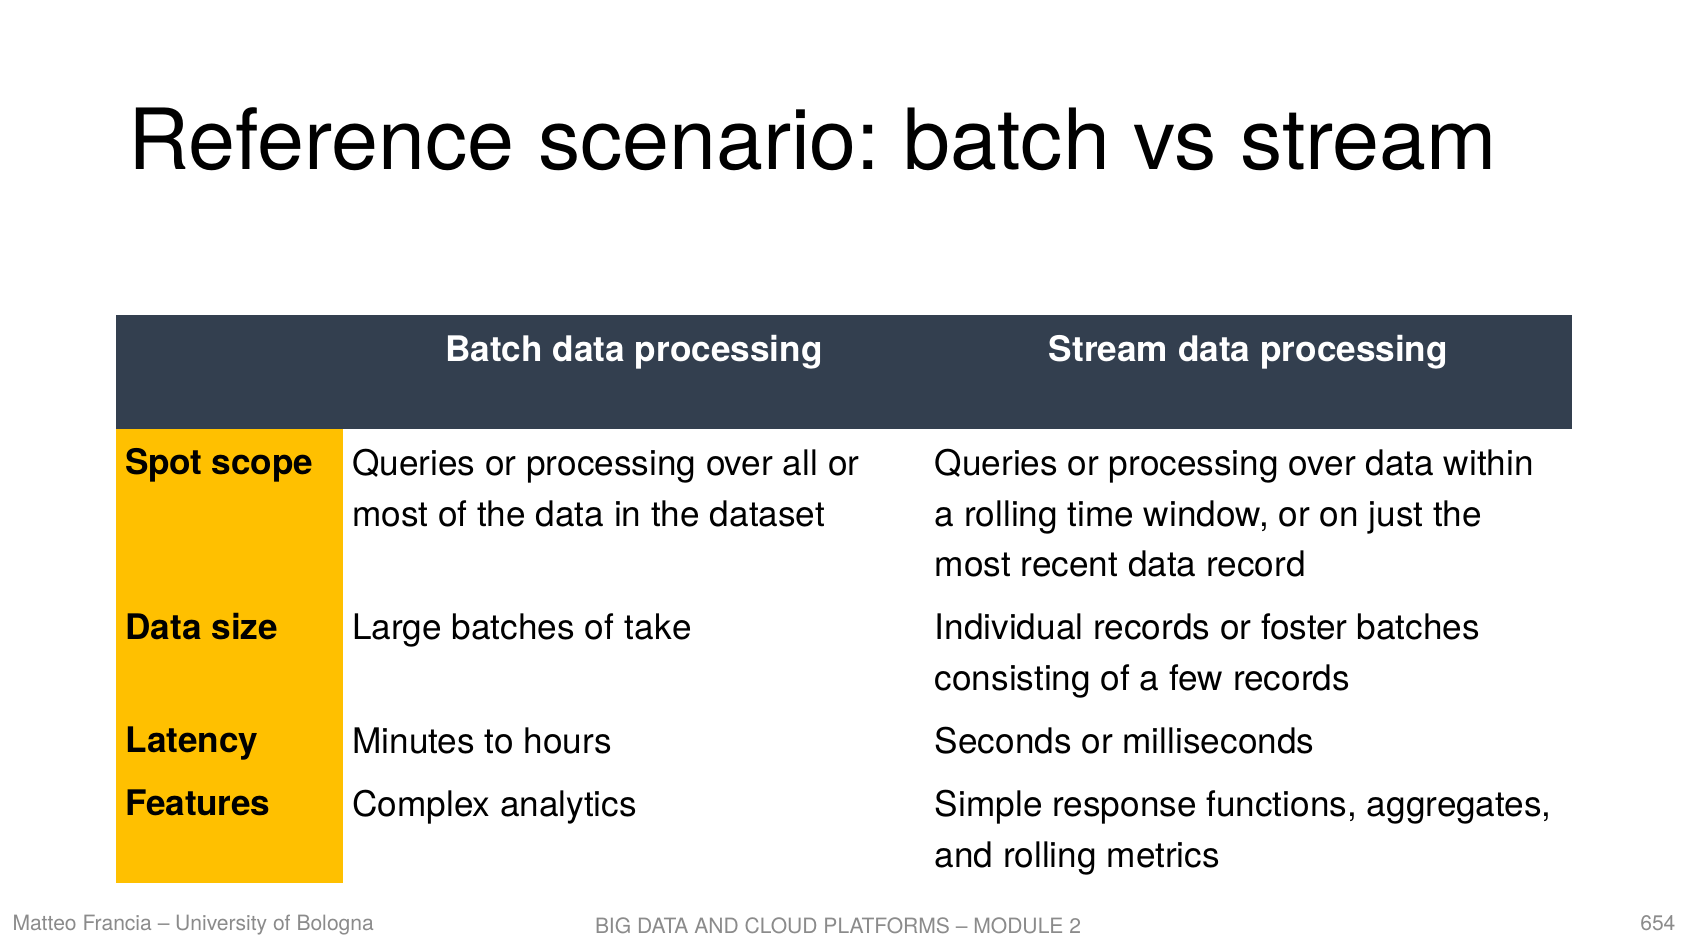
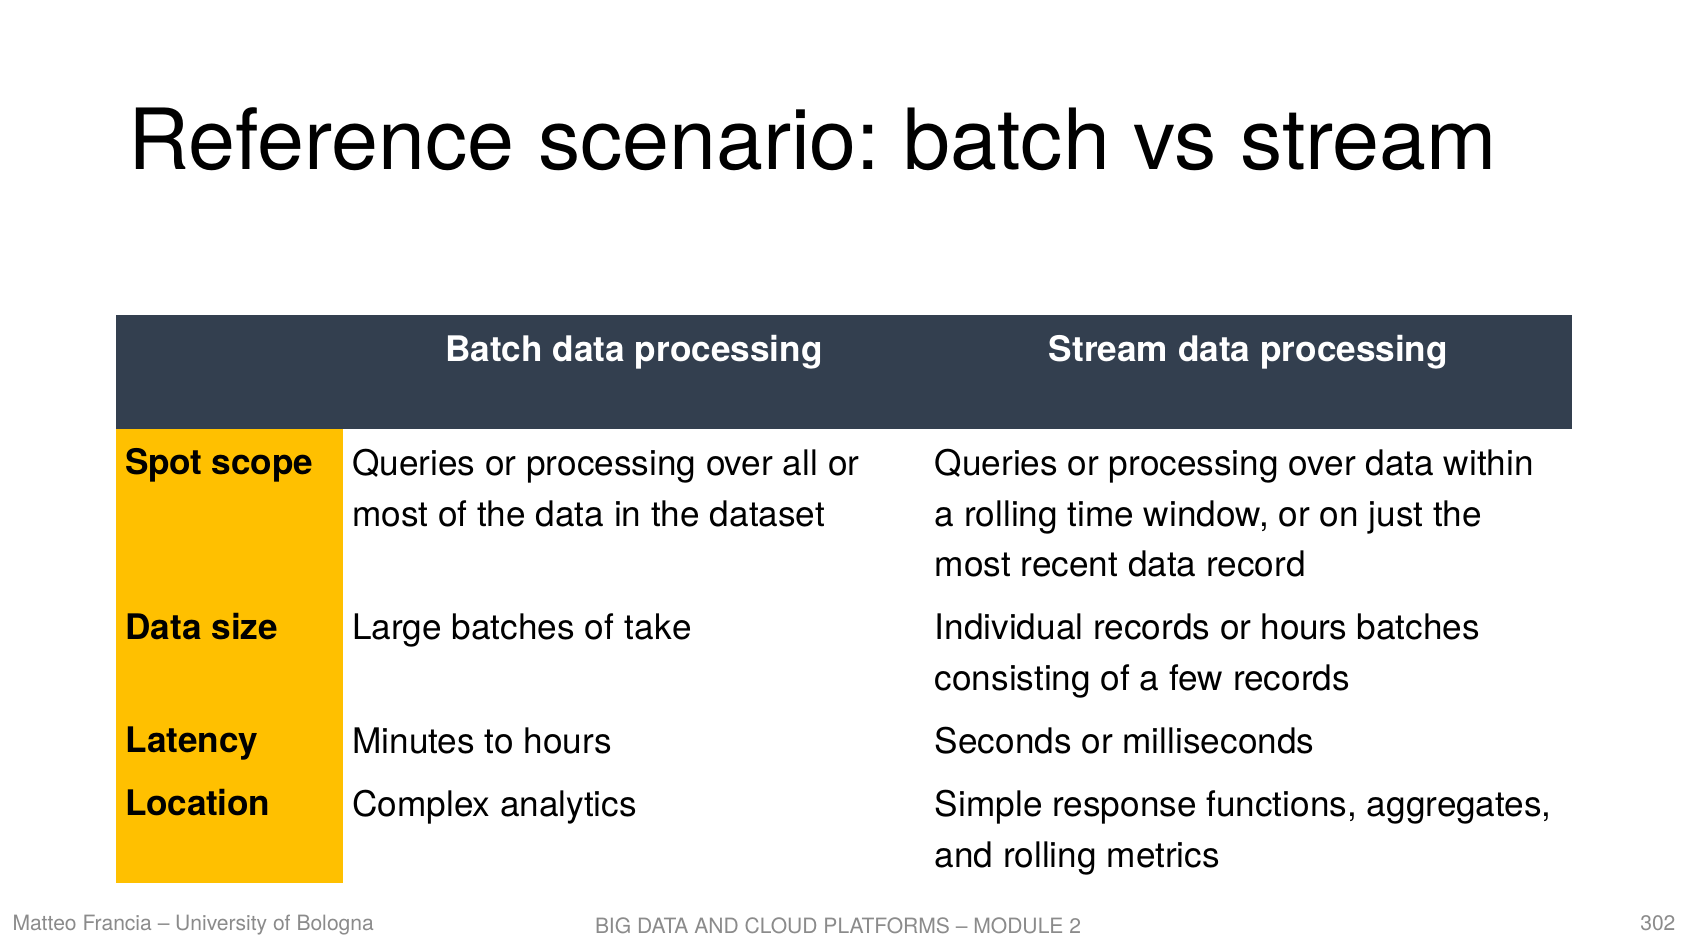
or foster: foster -> hours
Features: Features -> Location
654: 654 -> 302
